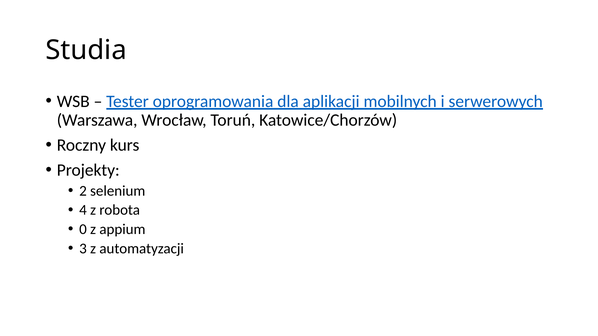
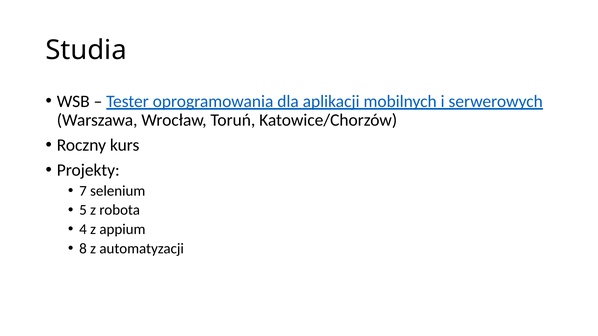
2: 2 -> 7
4: 4 -> 5
0: 0 -> 4
3: 3 -> 8
